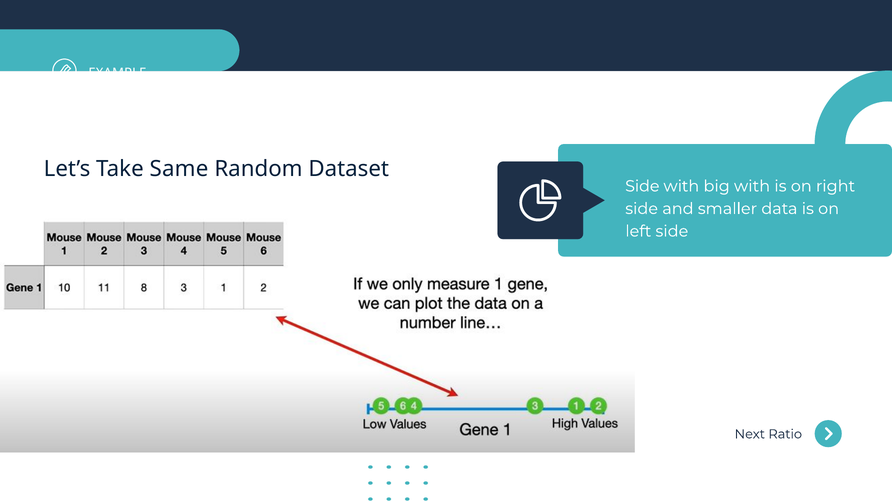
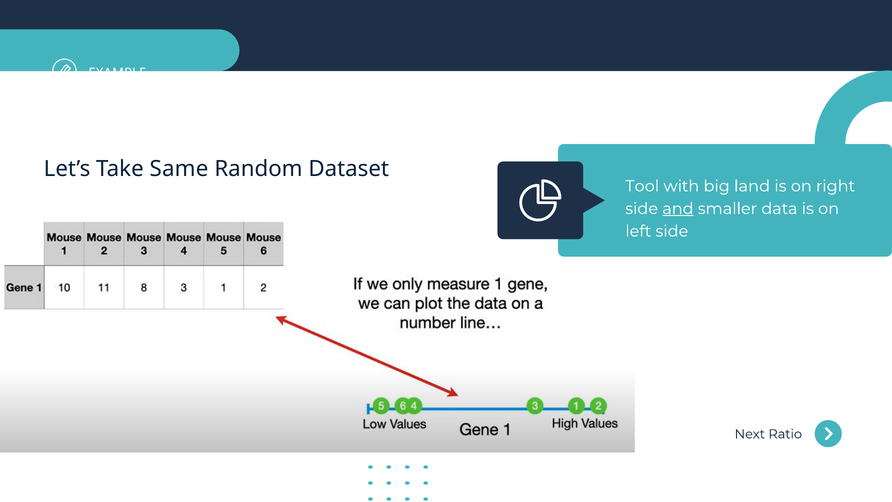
Side at (642, 186): Side -> Tool
big with: with -> land
and underline: none -> present
